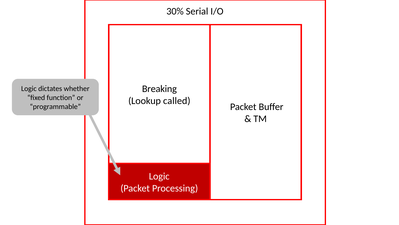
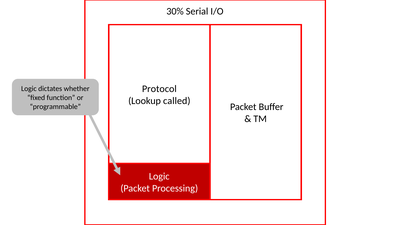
Breaking: Breaking -> Protocol
